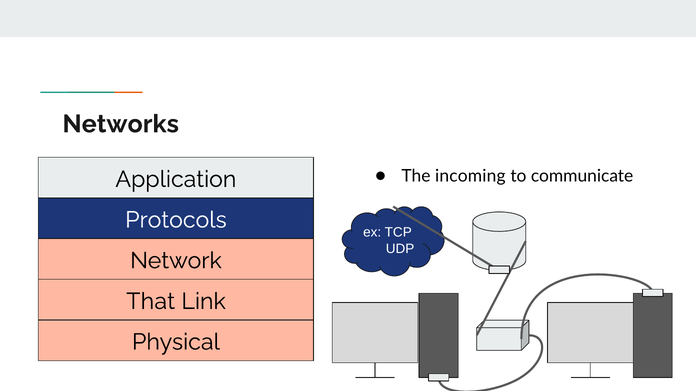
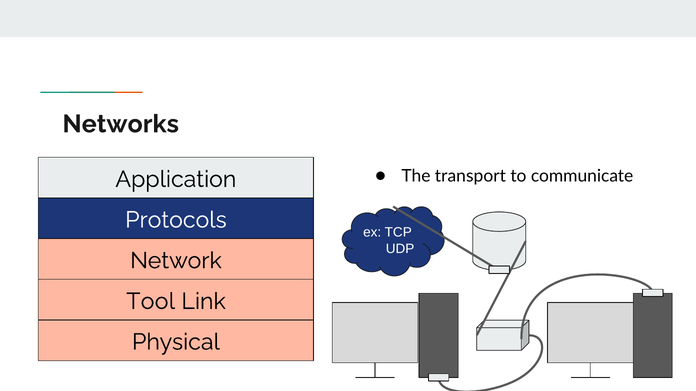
incoming: incoming -> transport
That: That -> Tool
